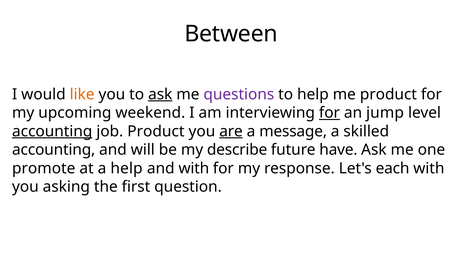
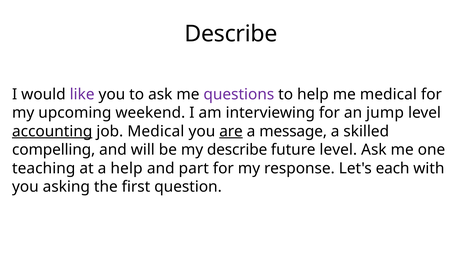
Between at (231, 34): Between -> Describe
like colour: orange -> purple
ask at (160, 94) underline: present -> none
me product: product -> medical
for at (329, 113) underline: present -> none
job Product: Product -> Medical
accounting at (54, 150): accounting -> compelling
future have: have -> level
promote: promote -> teaching
and with: with -> part
